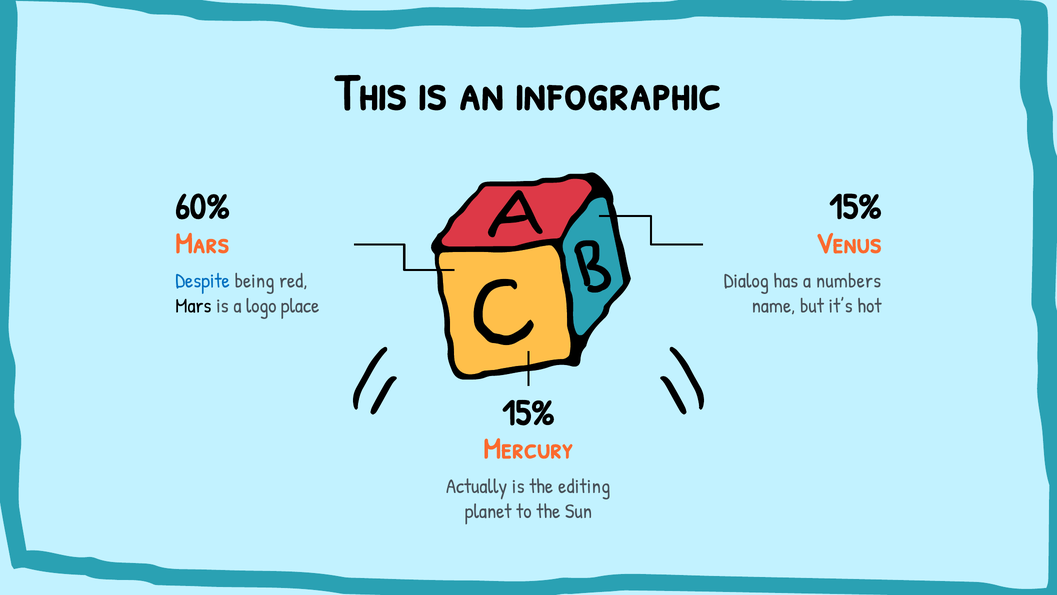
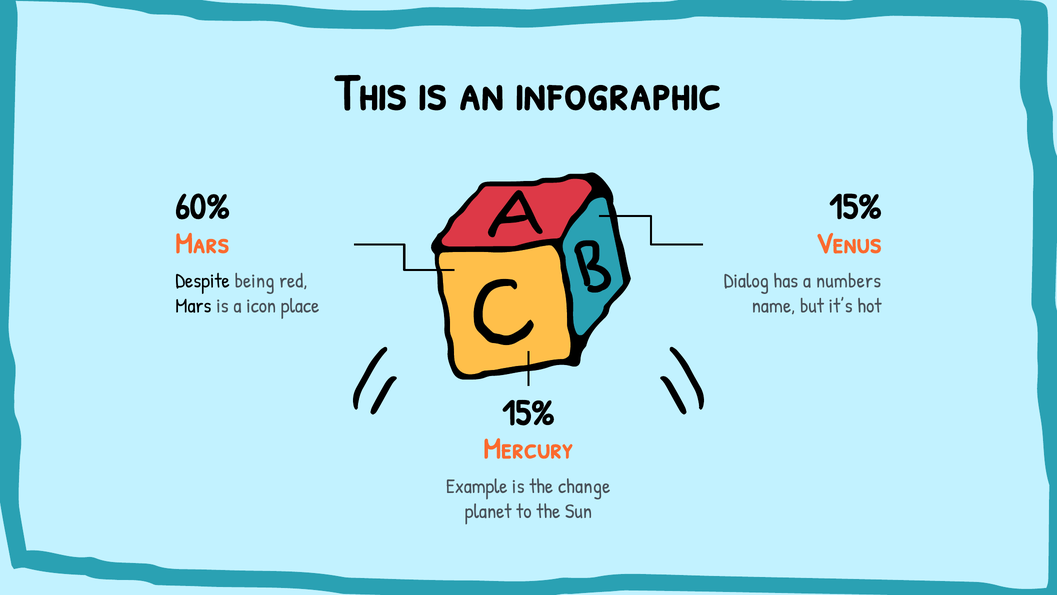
Despite colour: blue -> black
logo: logo -> icon
Actually: Actually -> Example
editing: editing -> change
